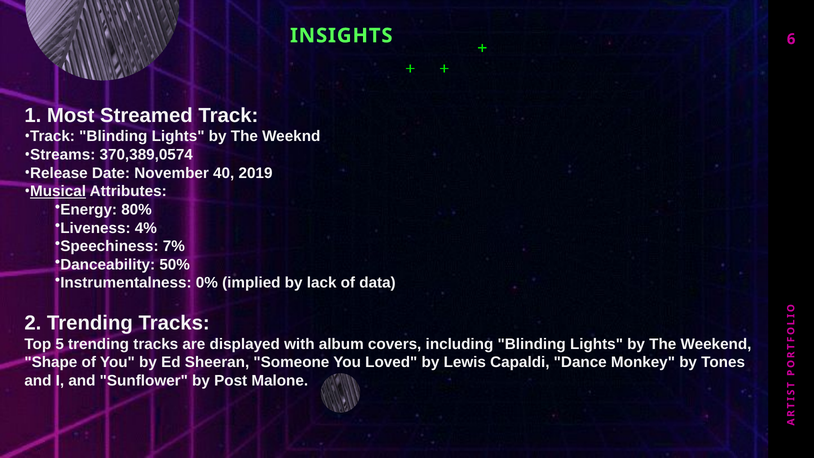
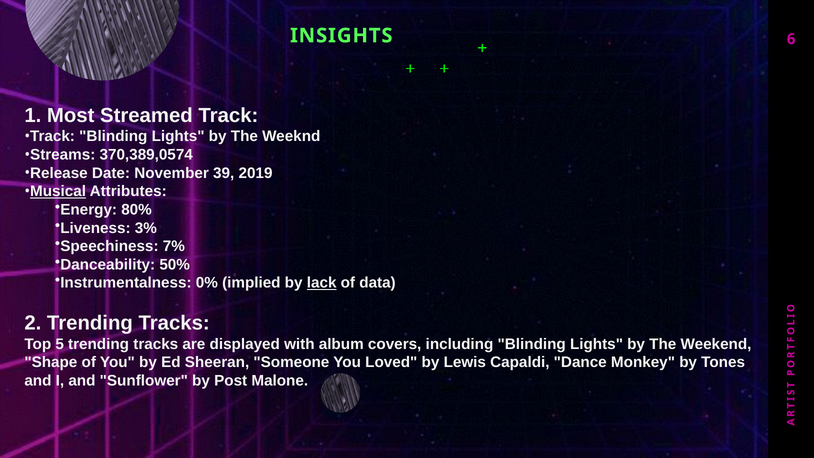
40: 40 -> 39
4%: 4% -> 3%
lack underline: none -> present
